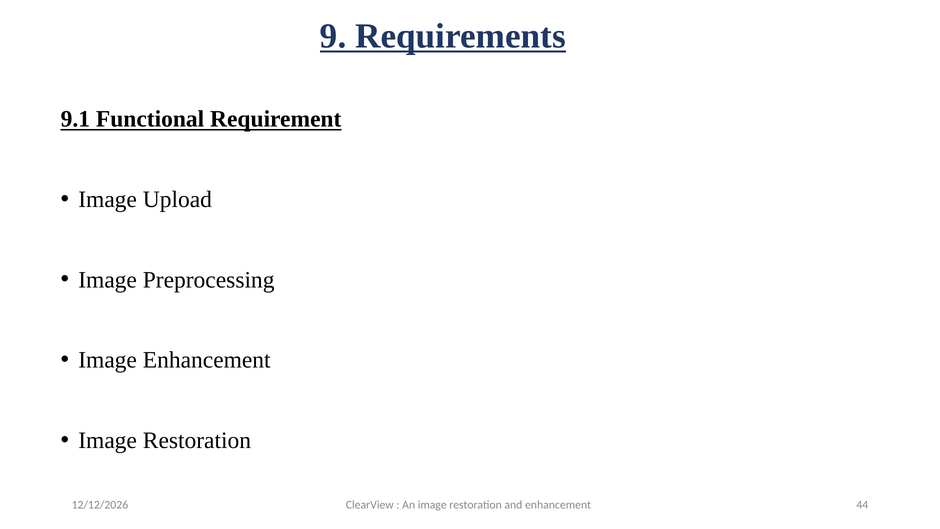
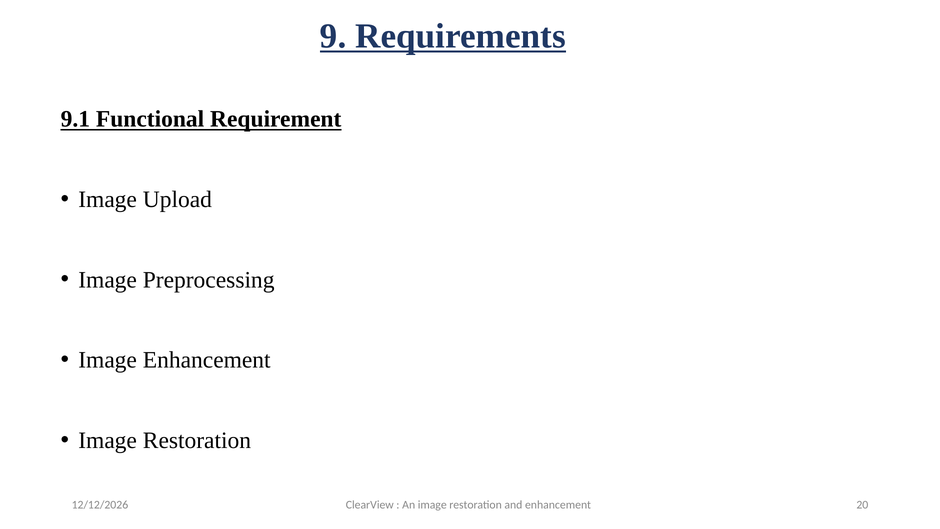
44: 44 -> 20
